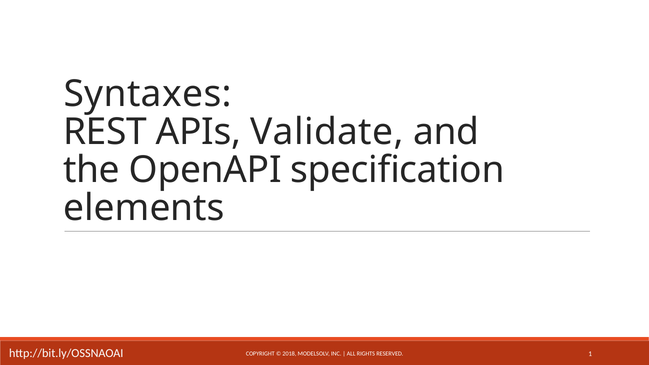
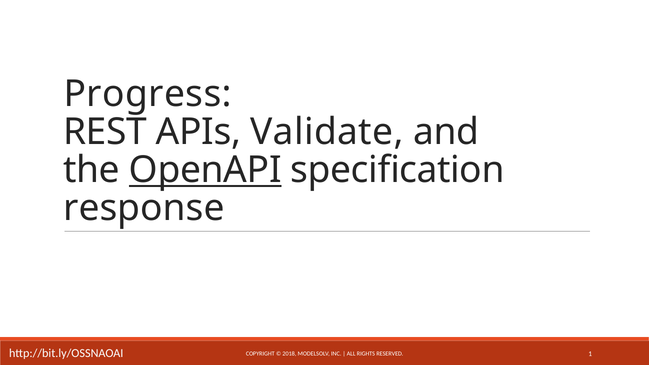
Syntaxes: Syntaxes -> Progress
OpenAPI underline: none -> present
elements: elements -> response
